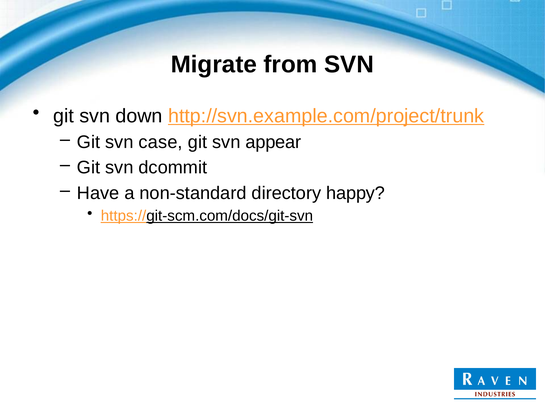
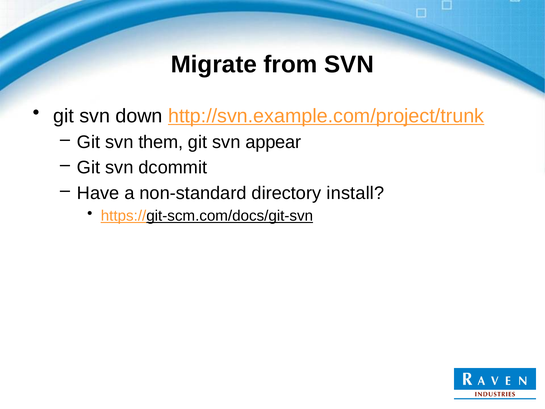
case: case -> them
happy: happy -> install
